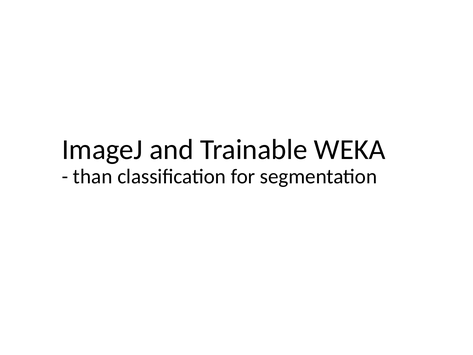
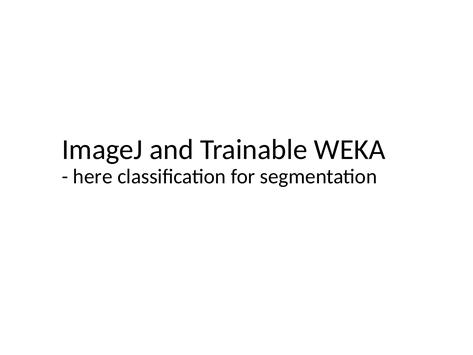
than: than -> here
